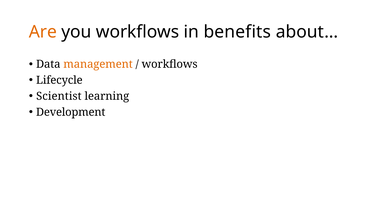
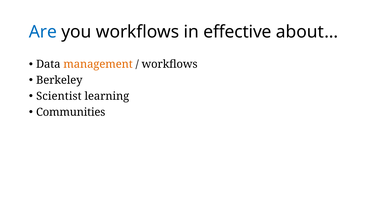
Are colour: orange -> blue
benefits: benefits -> effective
Lifecycle: Lifecycle -> Berkeley
Development: Development -> Communities
